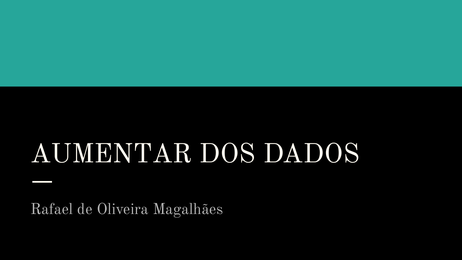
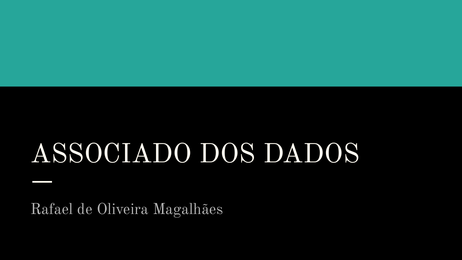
AUMENTAR: AUMENTAR -> ASSOCIADO
